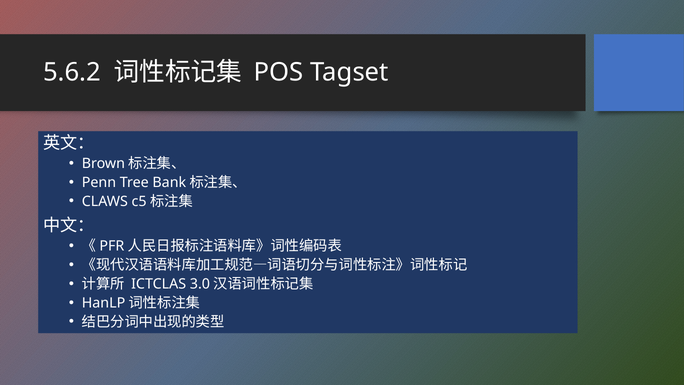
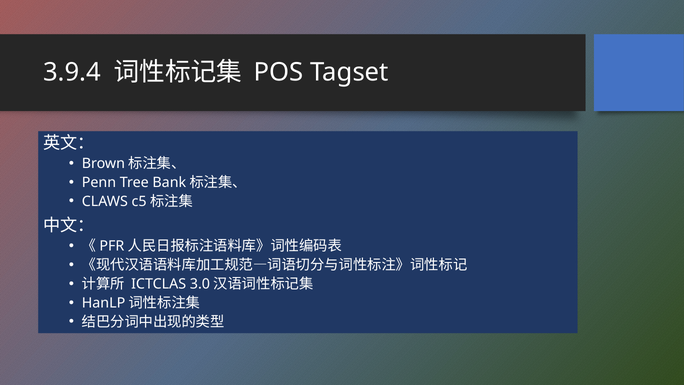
5.6.2: 5.6.2 -> 3.9.4
